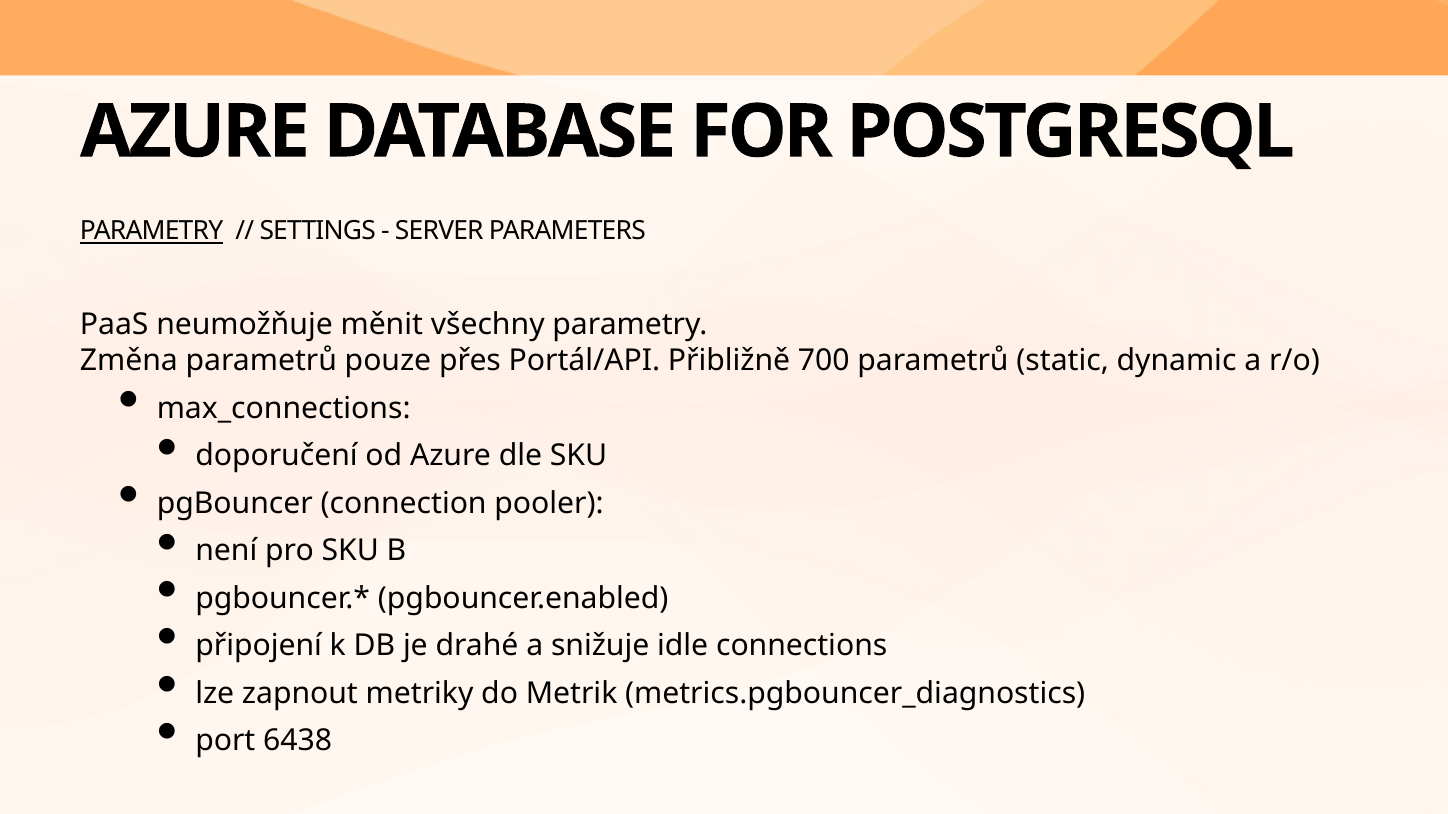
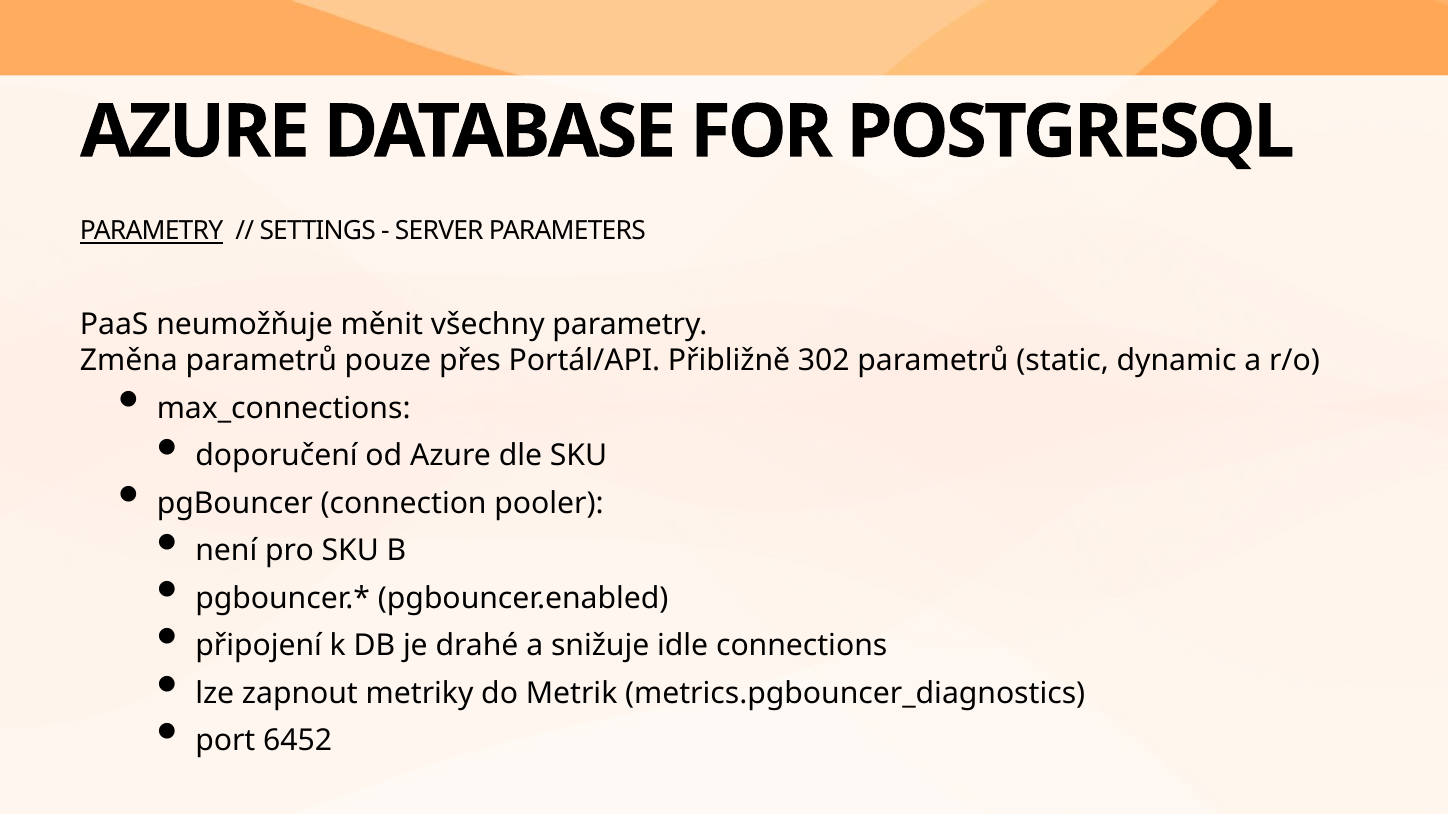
700: 700 -> 302
6438: 6438 -> 6452
